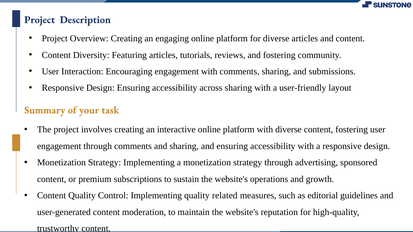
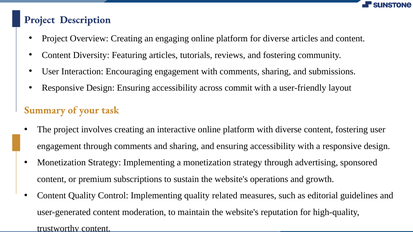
across sharing: sharing -> commit
